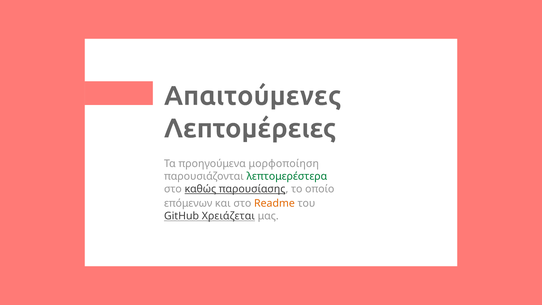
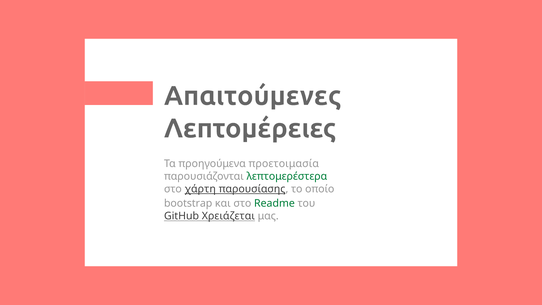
μορφοποίηση: μορφοποίηση -> προετοιμασία
καθώς: καθώς -> χάρτη
επόμενων: επόμενων -> bootstrap
Readme colour: orange -> green
